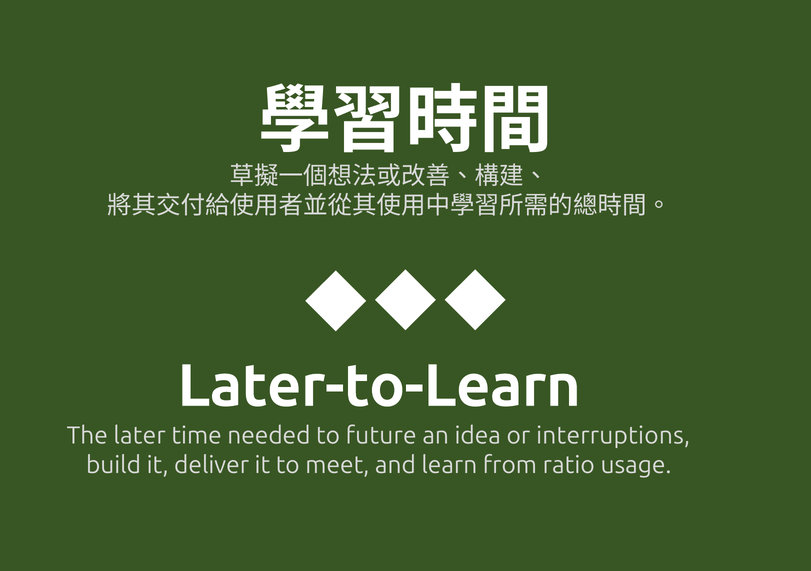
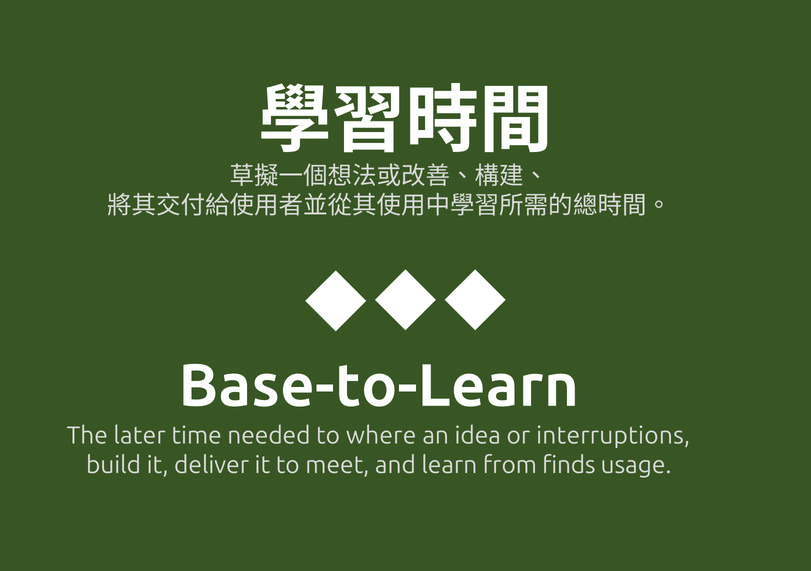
Later-to-Learn: Later-to-Learn -> Base-to-Learn
future: future -> where
ratio: ratio -> finds
